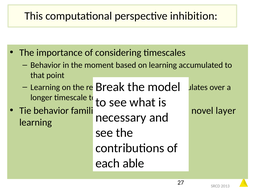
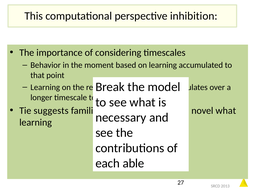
Tie behavior: behavior -> suggests
novel layer: layer -> what
